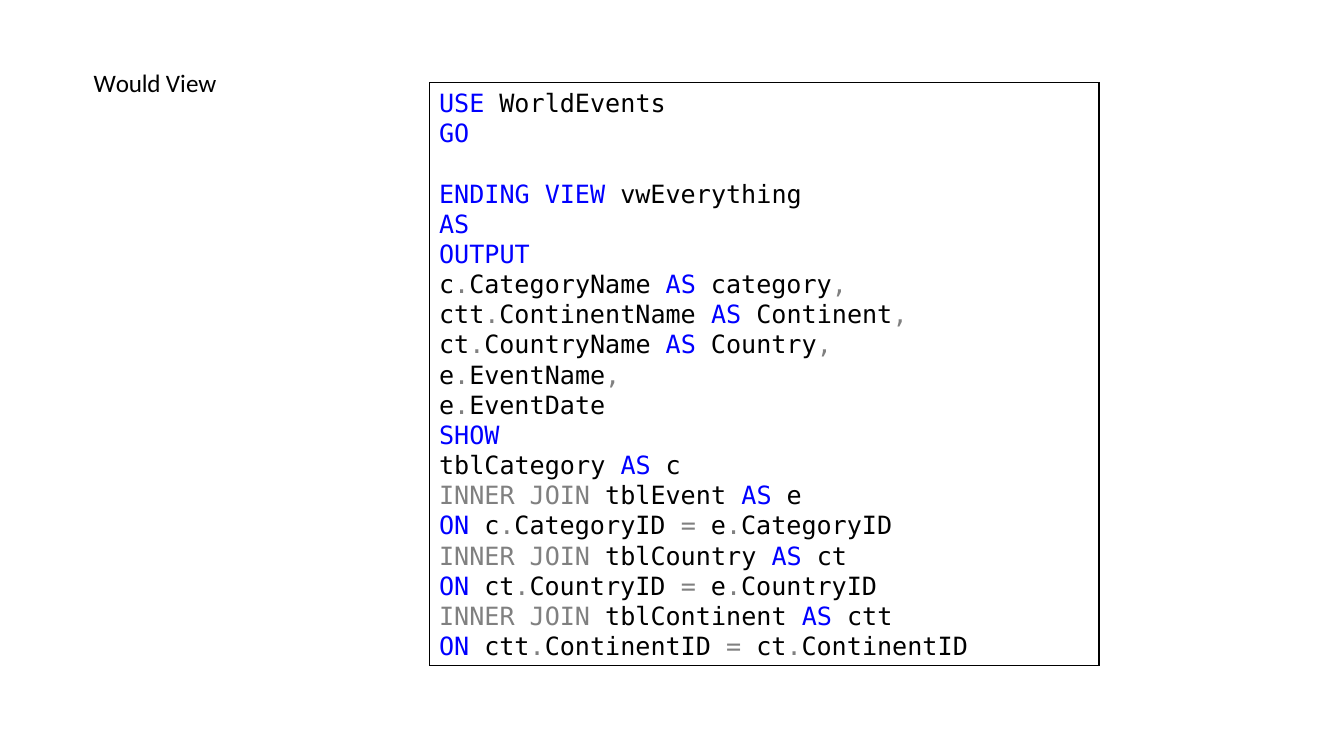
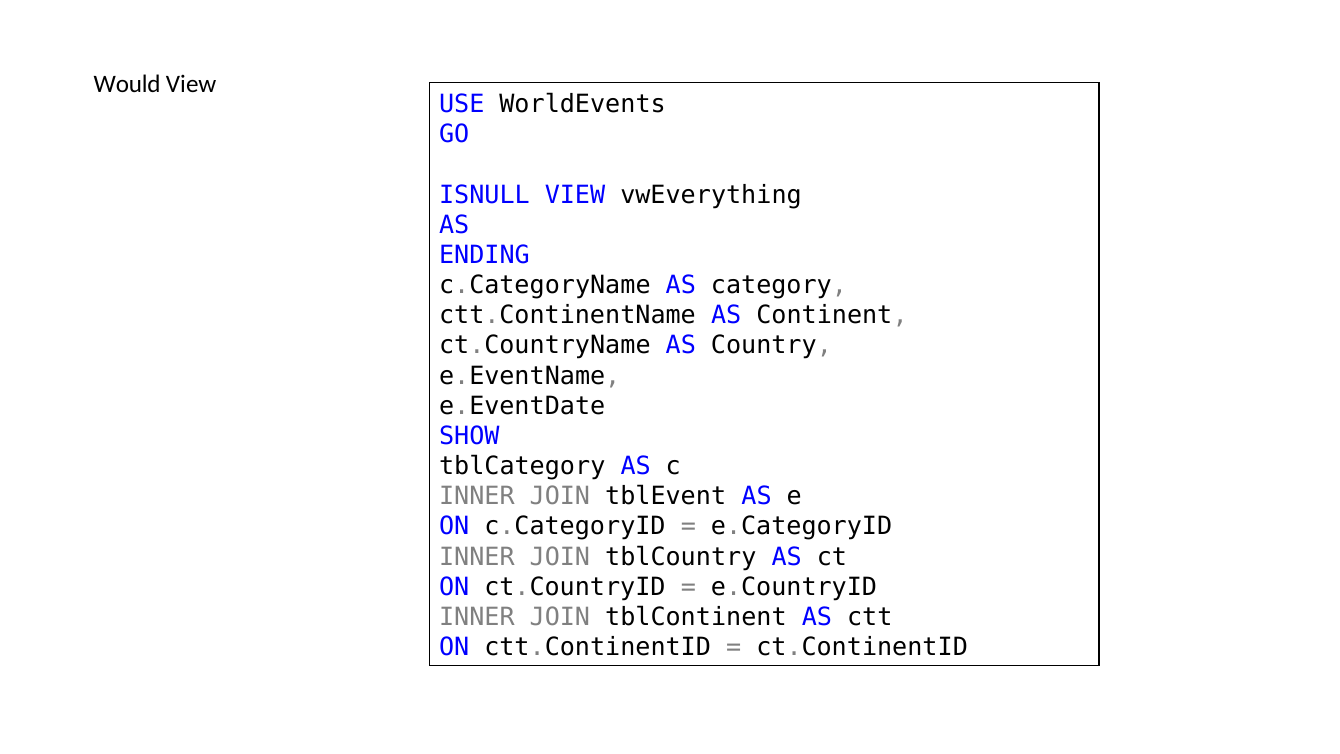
ENDING: ENDING -> ISNULL
OUTPUT: OUTPUT -> ENDING
